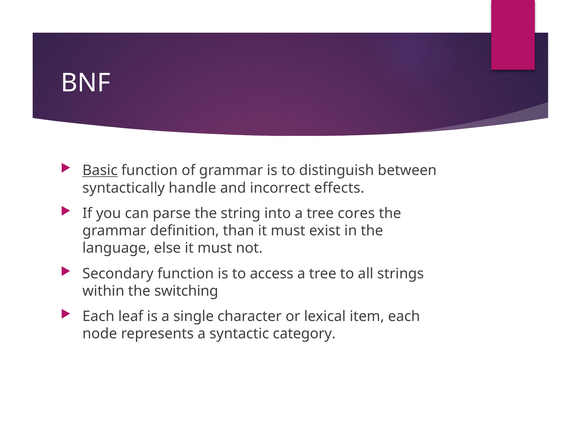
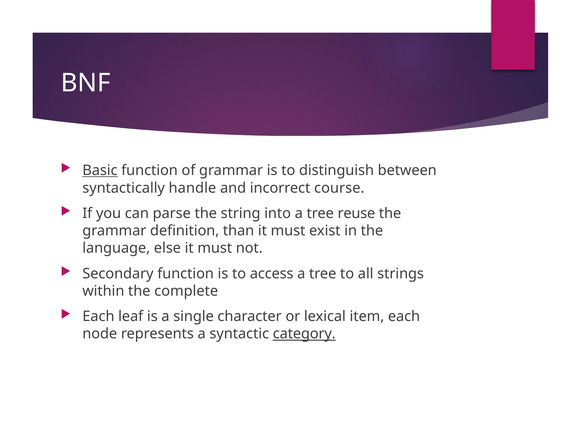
effects: effects -> course
cores: cores -> reuse
switching: switching -> complete
category underline: none -> present
